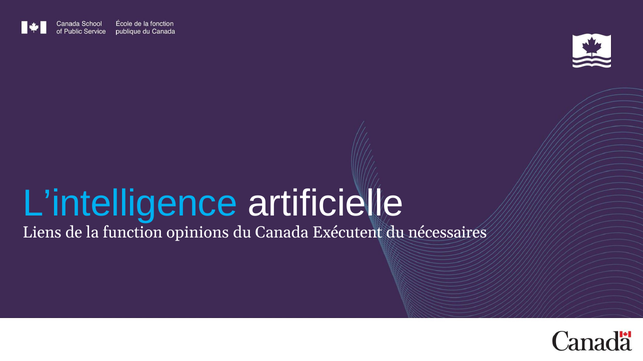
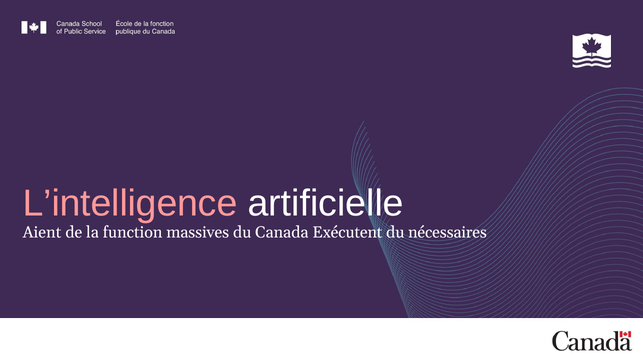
L’intelligence colour: light blue -> pink
Liens: Liens -> Aient
opinions: opinions -> massives
